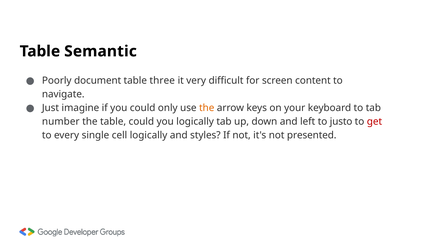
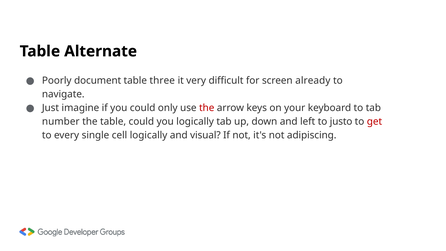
Semantic: Semantic -> Alternate
content: content -> already
the at (207, 108) colour: orange -> red
styles: styles -> visual
presented: presented -> adipiscing
